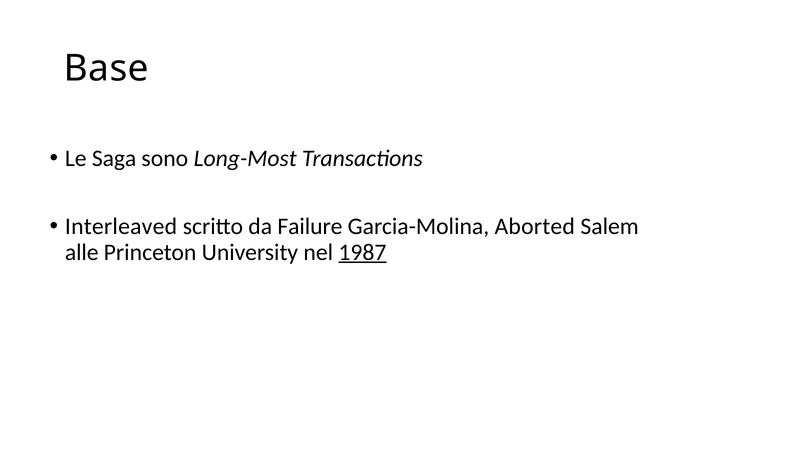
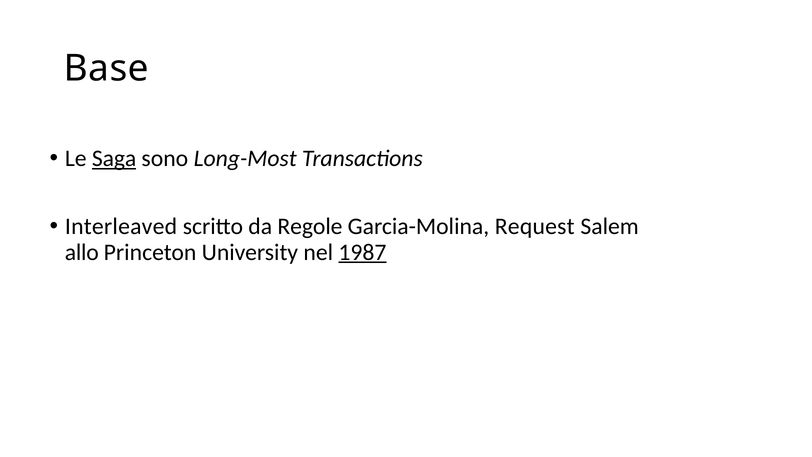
Saga underline: none -> present
Failure: Failure -> Regole
Aborted: Aborted -> Request
alle: alle -> allo
